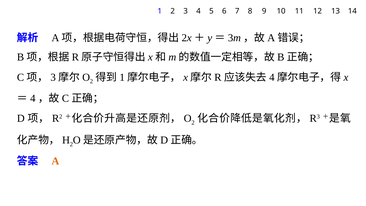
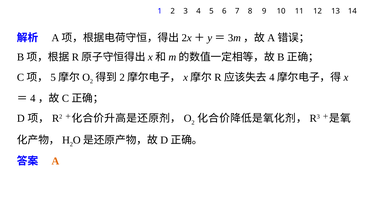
3 at (53, 77): 3 -> 5
1 at (122, 77): 1 -> 2
